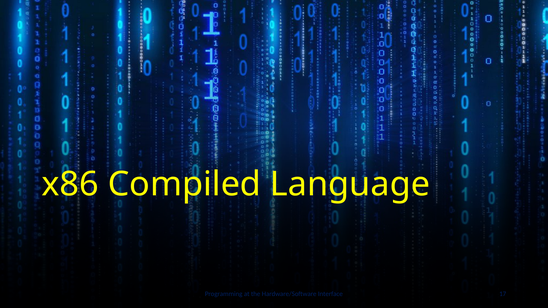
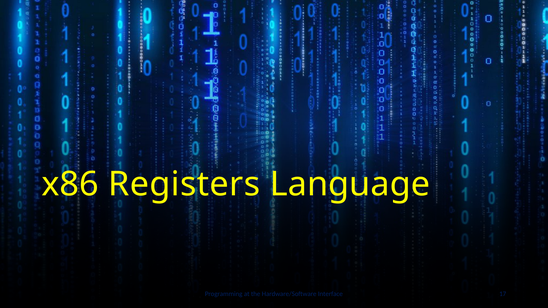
Compiled: Compiled -> Registers
